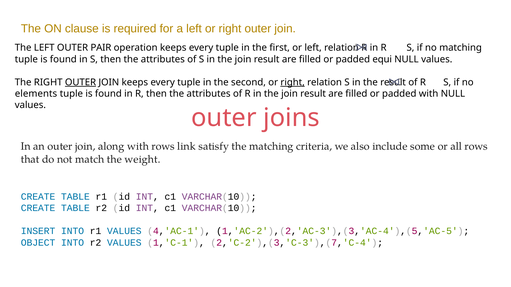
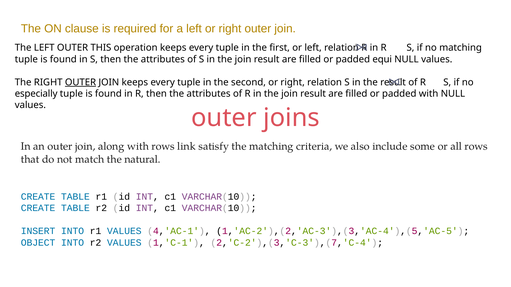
PAIR: PAIR -> THIS
right at (293, 82) underline: present -> none
elements: elements -> especially
weight: weight -> natural
